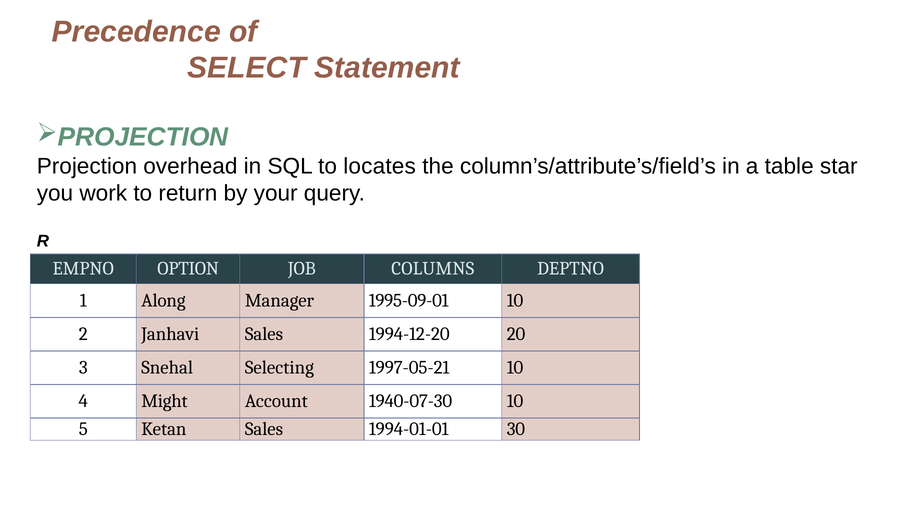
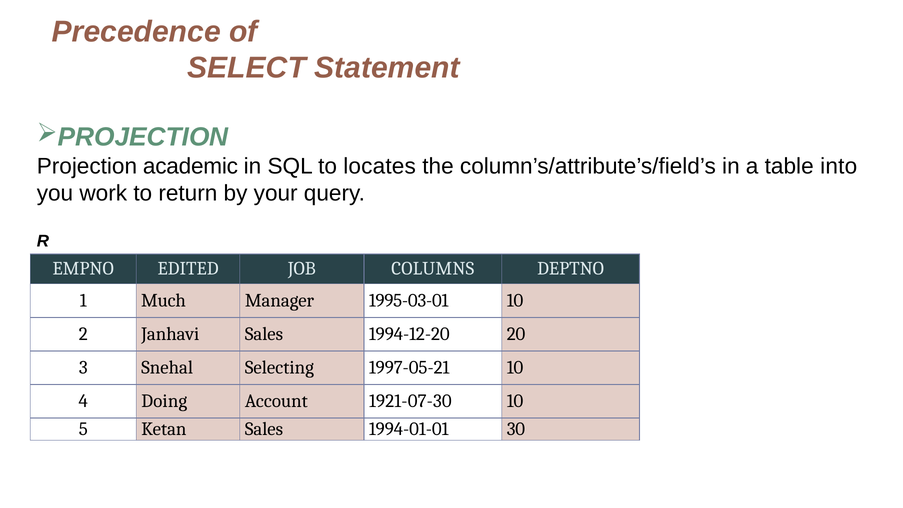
overhead: overhead -> academic
star: star -> into
OPTION: OPTION -> EDITED
Along: Along -> Much
1995-09-01: 1995-09-01 -> 1995-03-01
Might: Might -> Doing
1940-07-30: 1940-07-30 -> 1921-07-30
